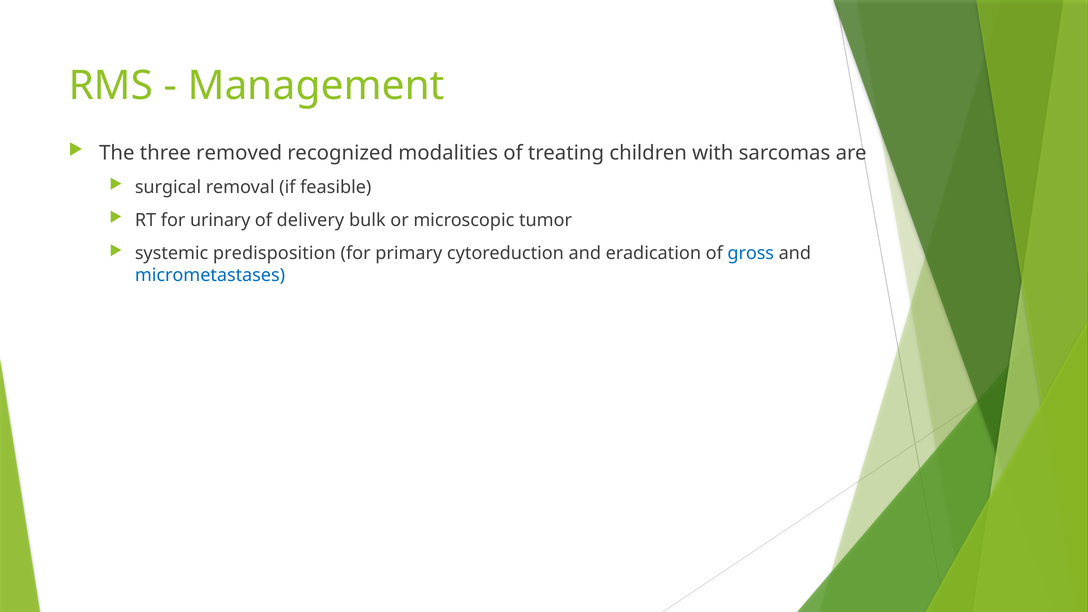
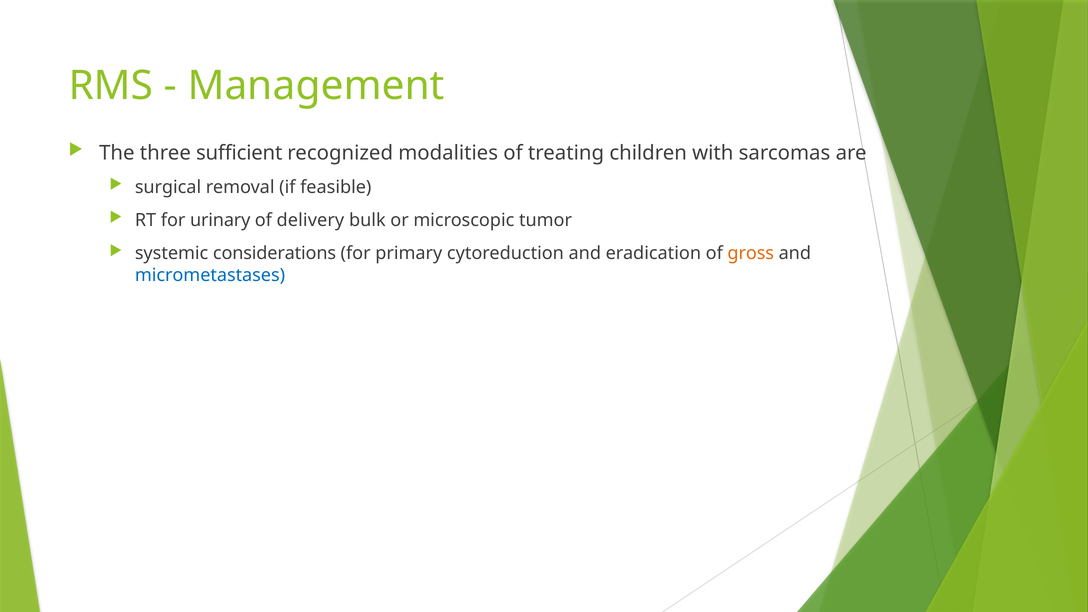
removed: removed -> sufficient
predisposition: predisposition -> considerations
gross colour: blue -> orange
